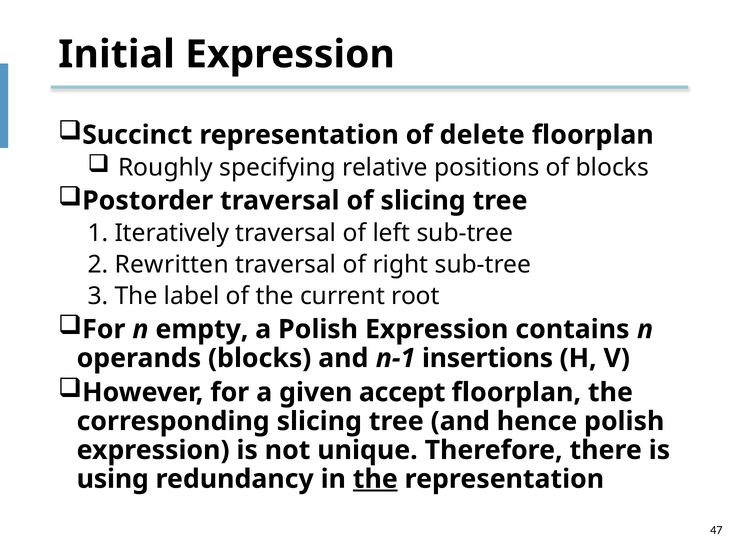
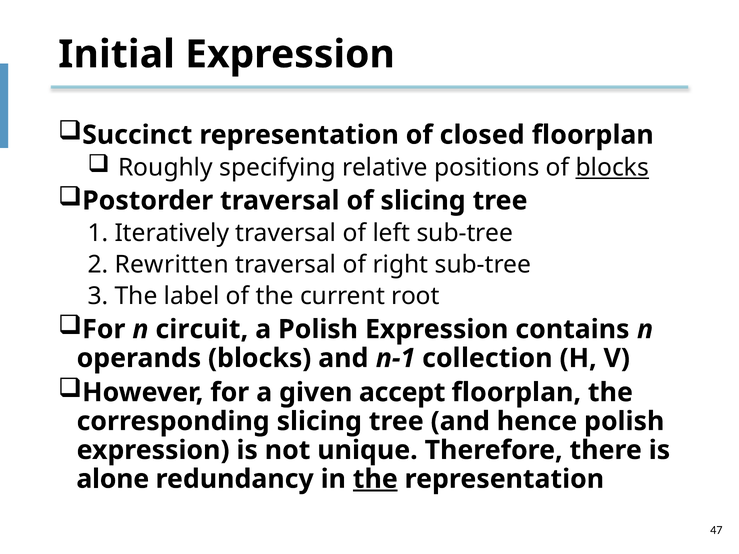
delete: delete -> closed
blocks at (612, 168) underline: none -> present
empty: empty -> circuit
insertions: insertions -> collection
using: using -> alone
